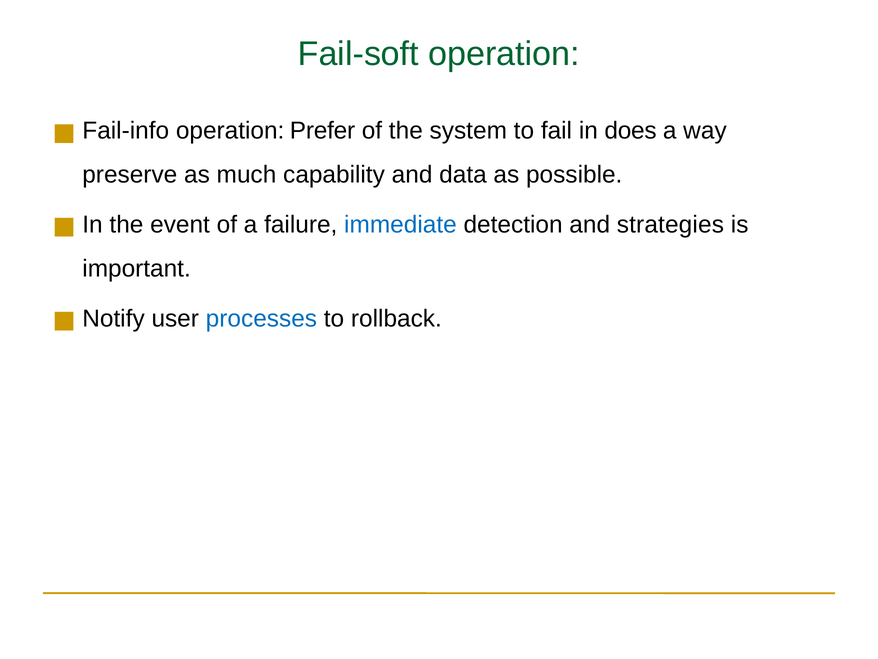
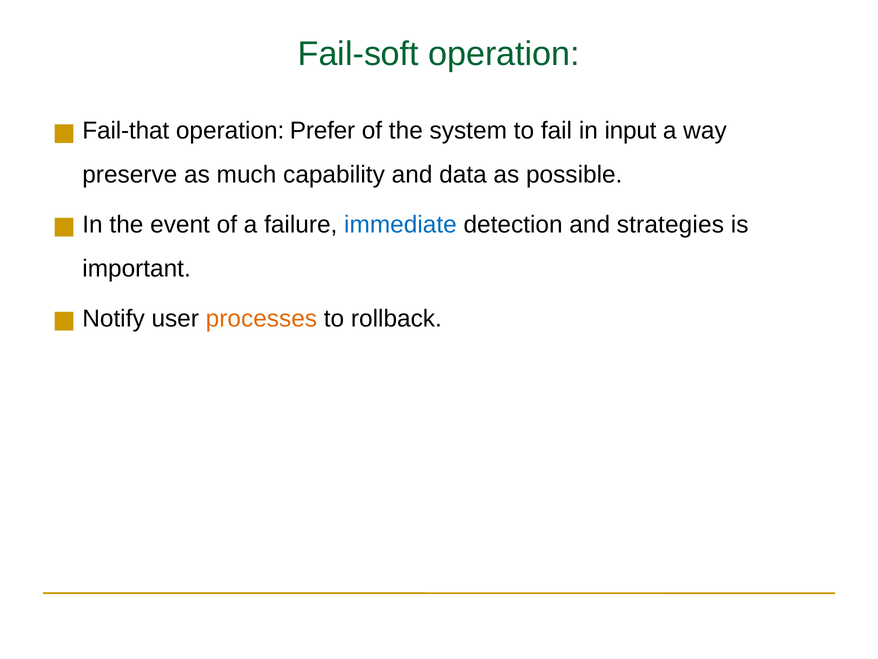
Fail-info: Fail-info -> Fail-that
does: does -> input
processes colour: blue -> orange
